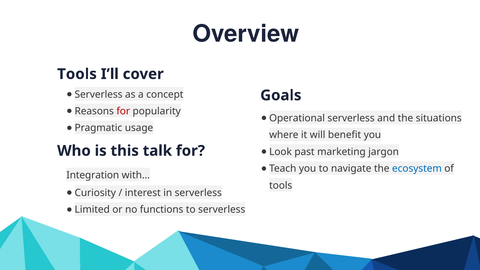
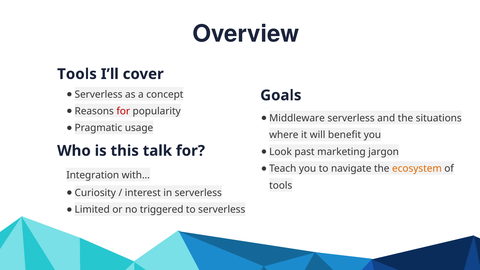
Operational: Operational -> Middleware
ecosystem colour: blue -> orange
functions: functions -> triggered
